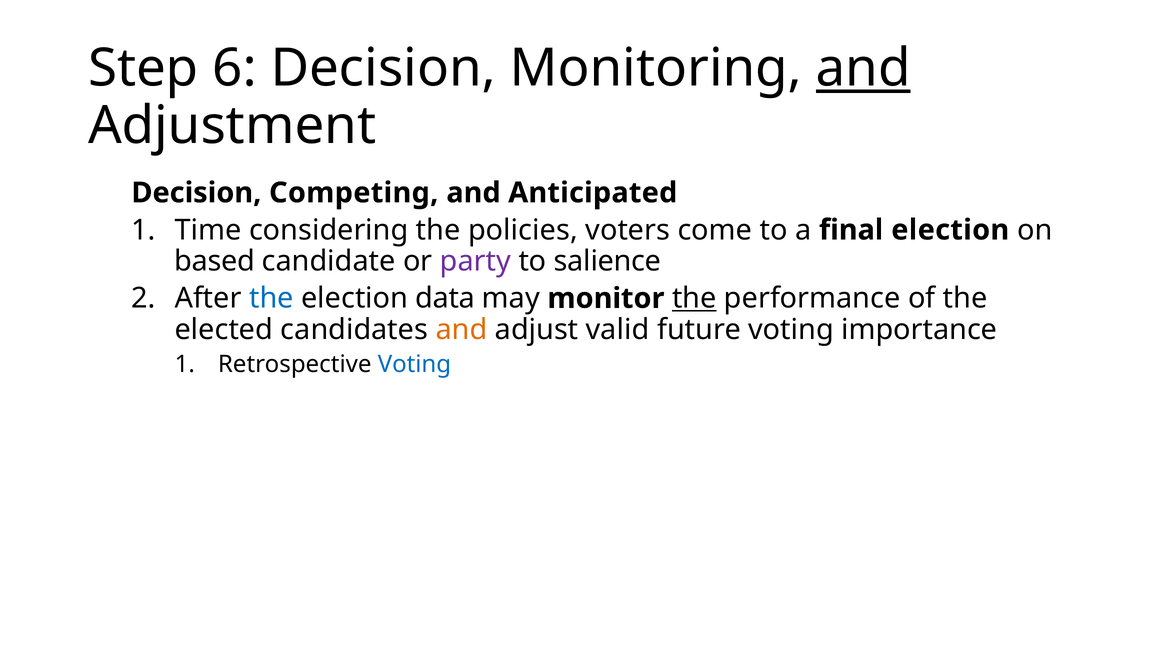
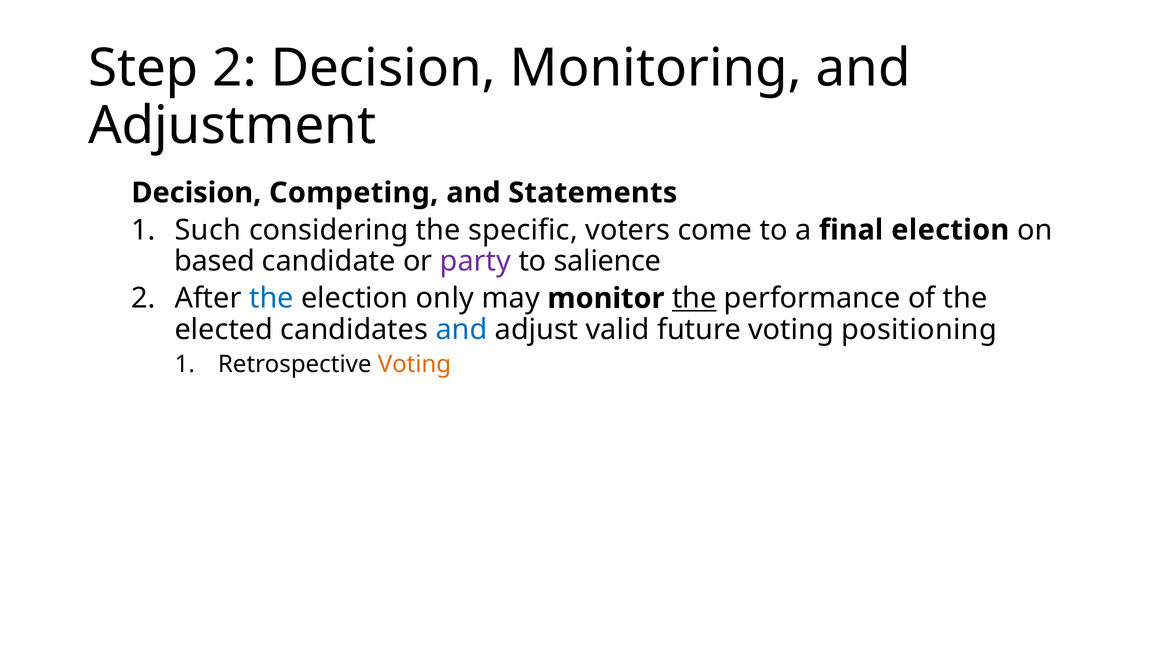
Step 6: 6 -> 2
and at (863, 68) underline: present -> none
Anticipated: Anticipated -> Statements
Time: Time -> Such
policies: policies -> specific
data: data -> only
and at (461, 329) colour: orange -> blue
importance: importance -> positioning
Voting at (414, 364) colour: blue -> orange
